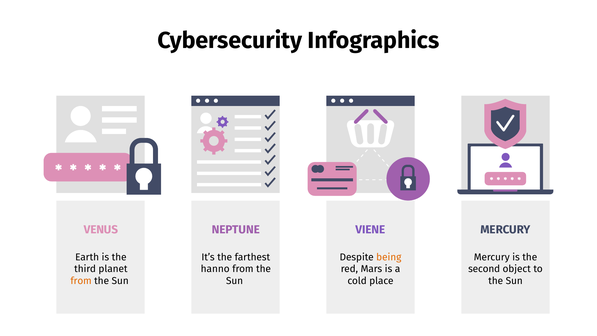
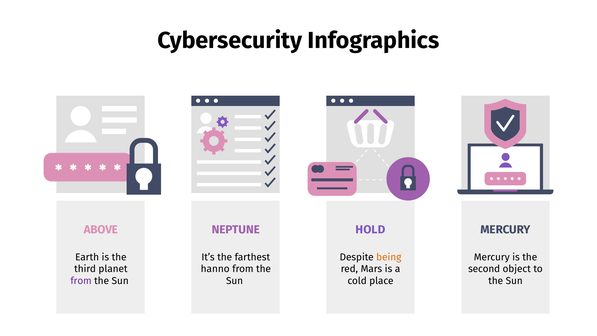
VENUS: VENUS -> ABOVE
VIENE: VIENE -> HOLD
from at (81, 281) colour: orange -> purple
